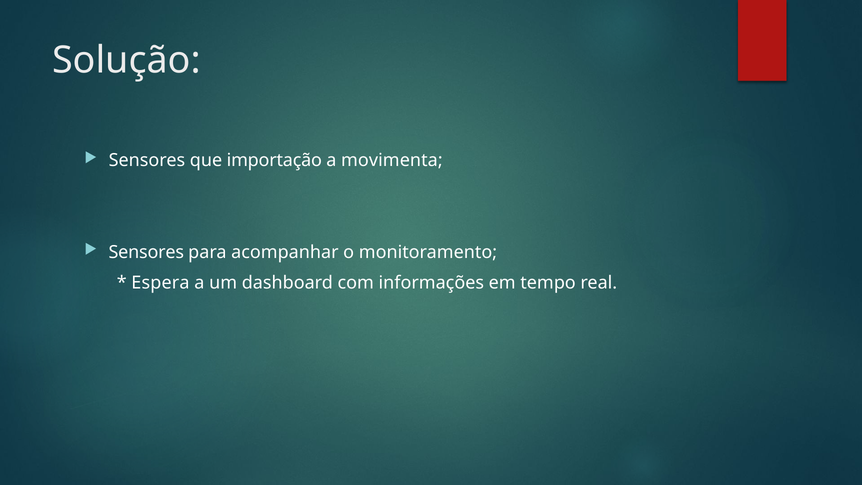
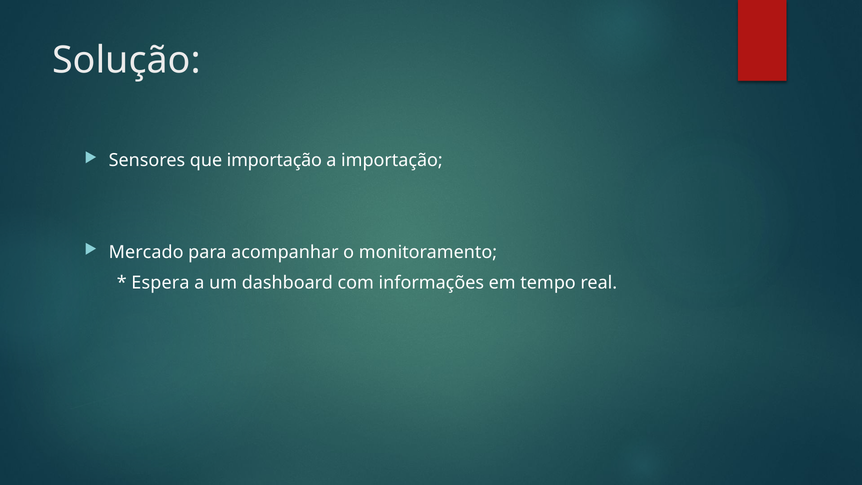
a movimenta: movimenta -> importação
Sensores at (146, 252): Sensores -> Mercado
